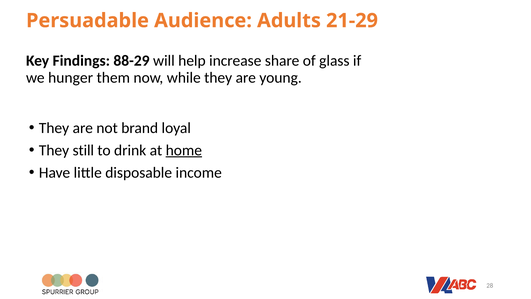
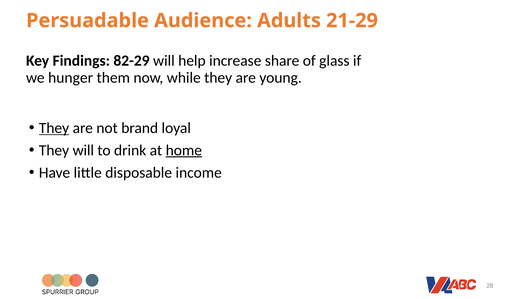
88-29: 88-29 -> 82-29
They at (54, 128) underline: none -> present
They still: still -> will
